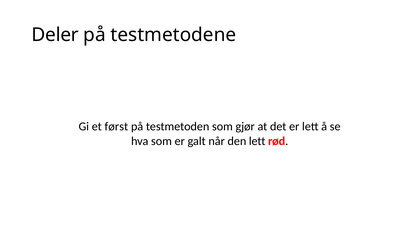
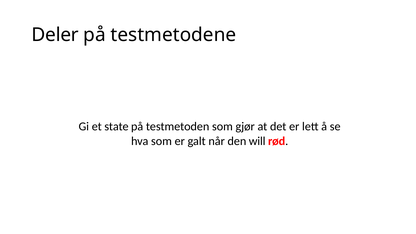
først: først -> state
den lett: lett -> will
